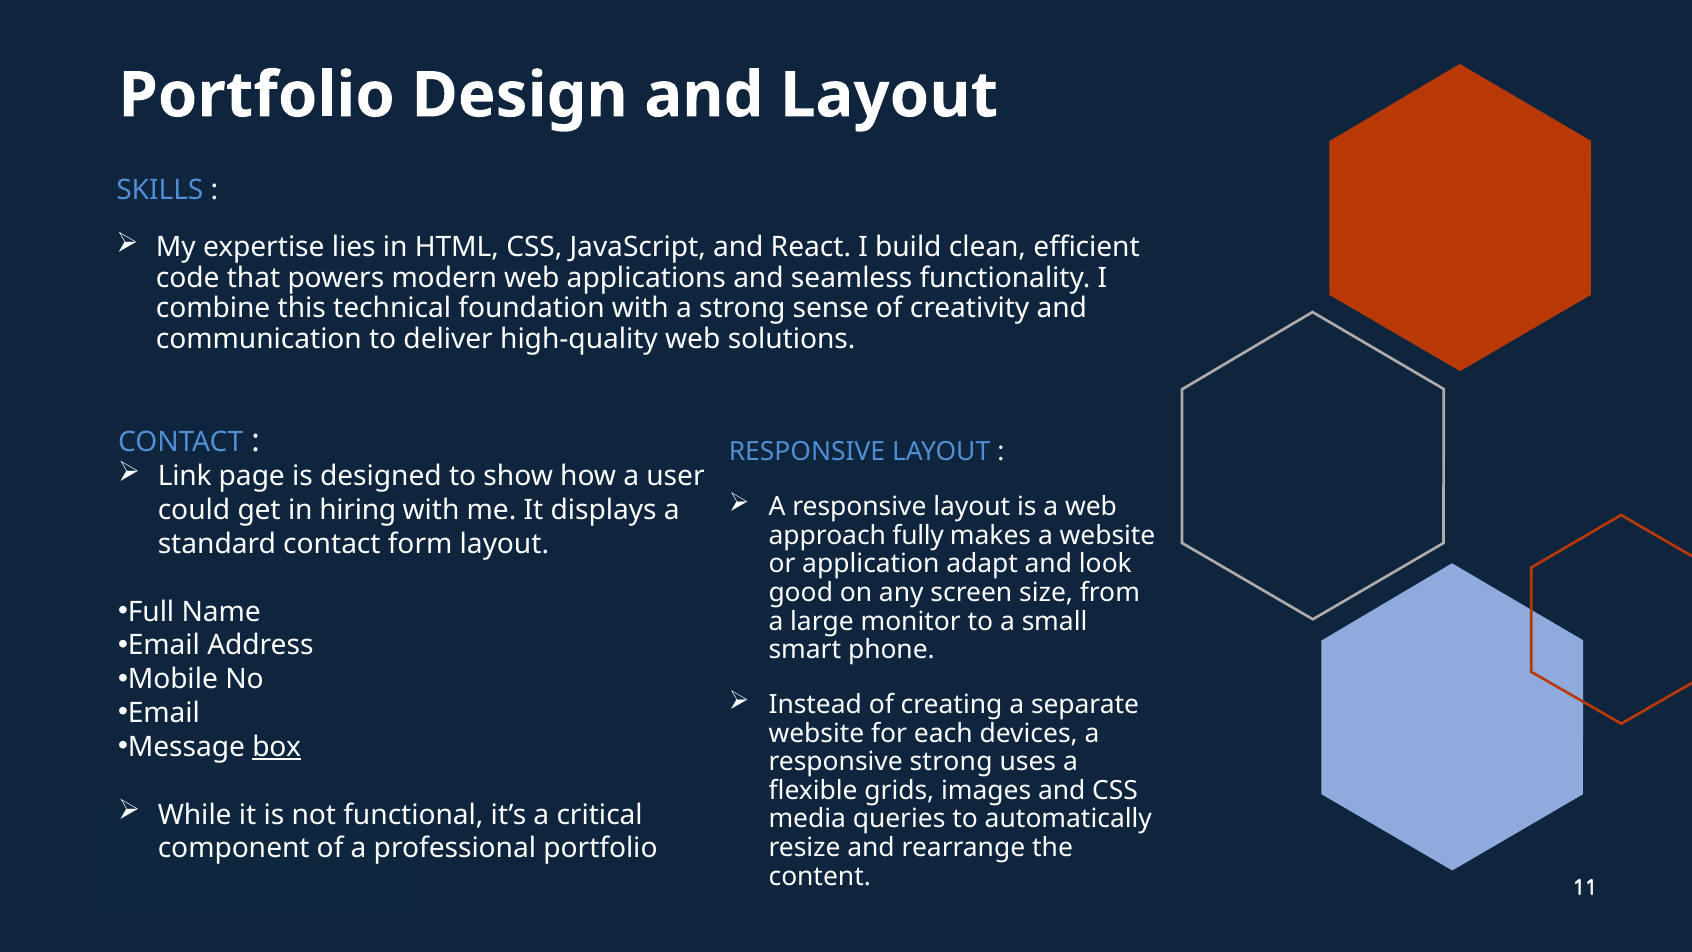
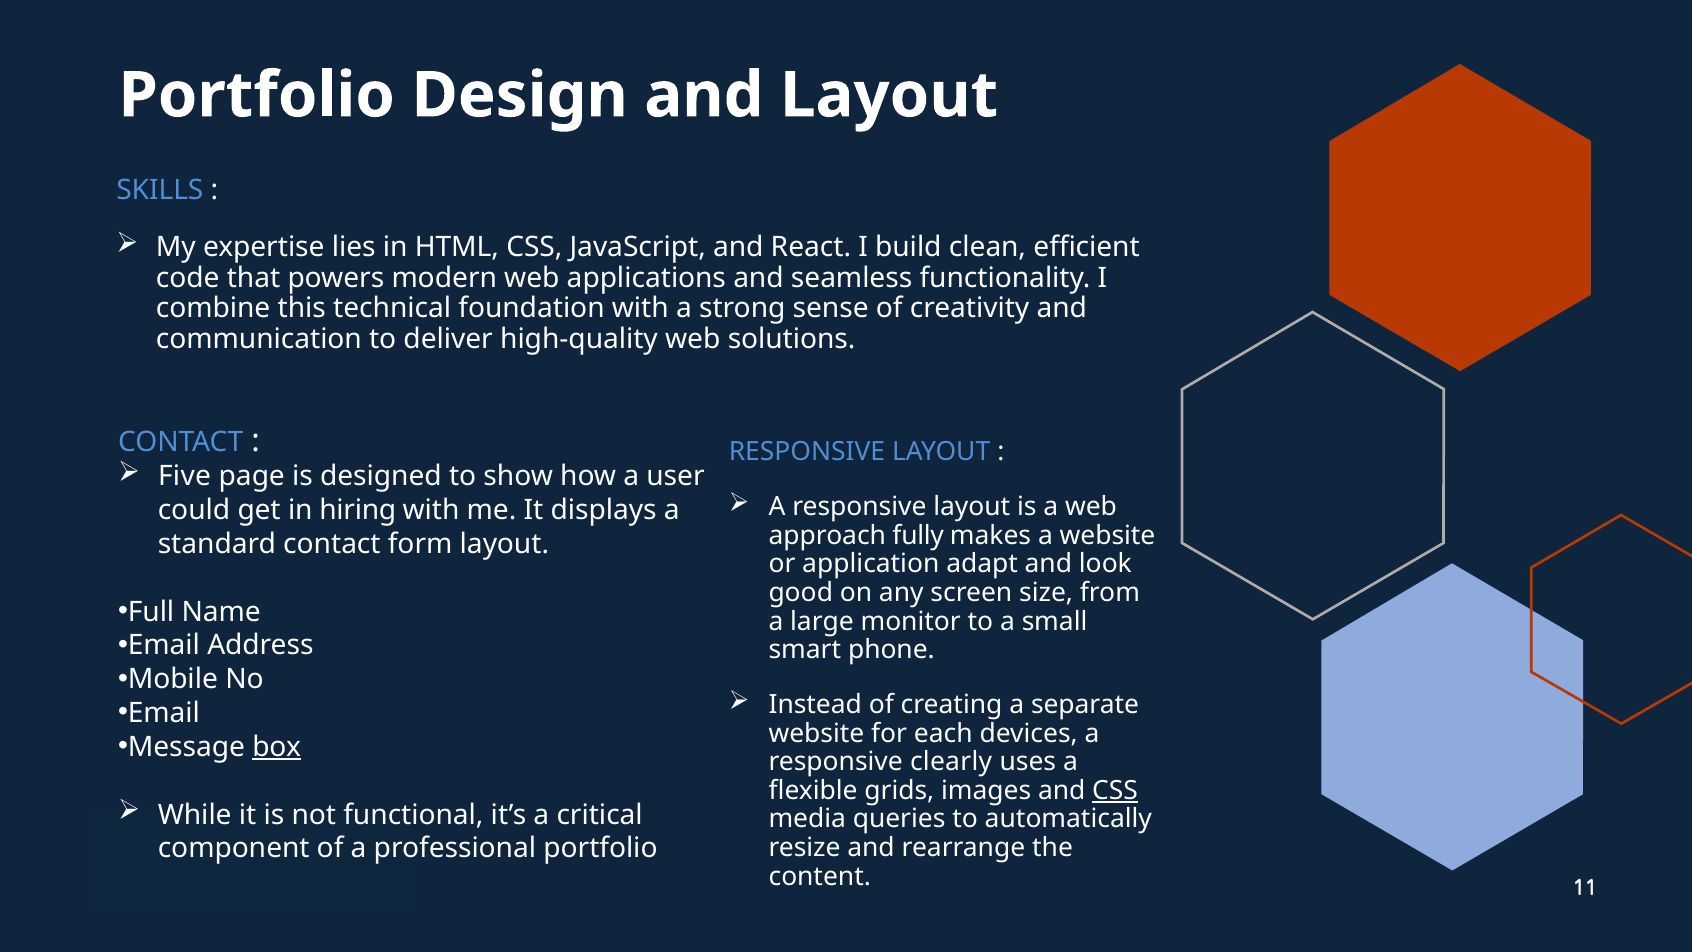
Link: Link -> Five
responsive strong: strong -> clearly
CSS at (1115, 790) underline: none -> present
